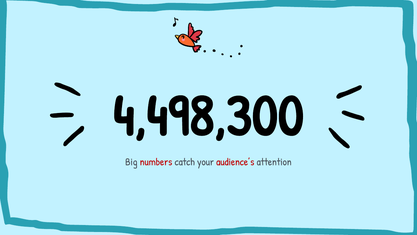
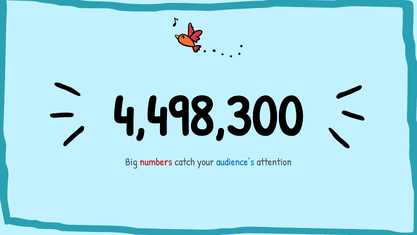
audience’s colour: red -> blue
